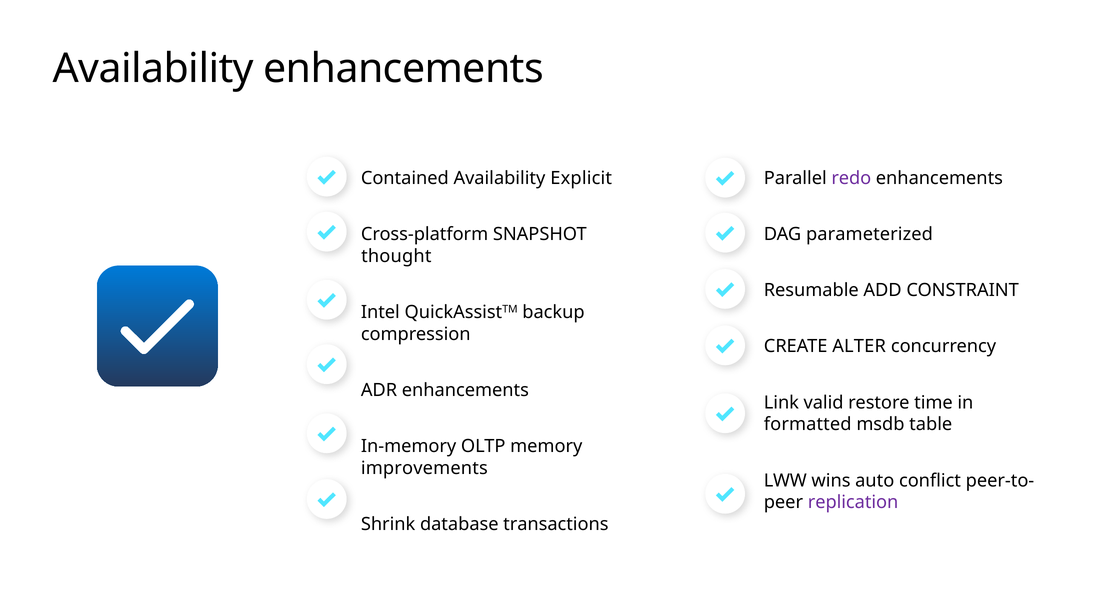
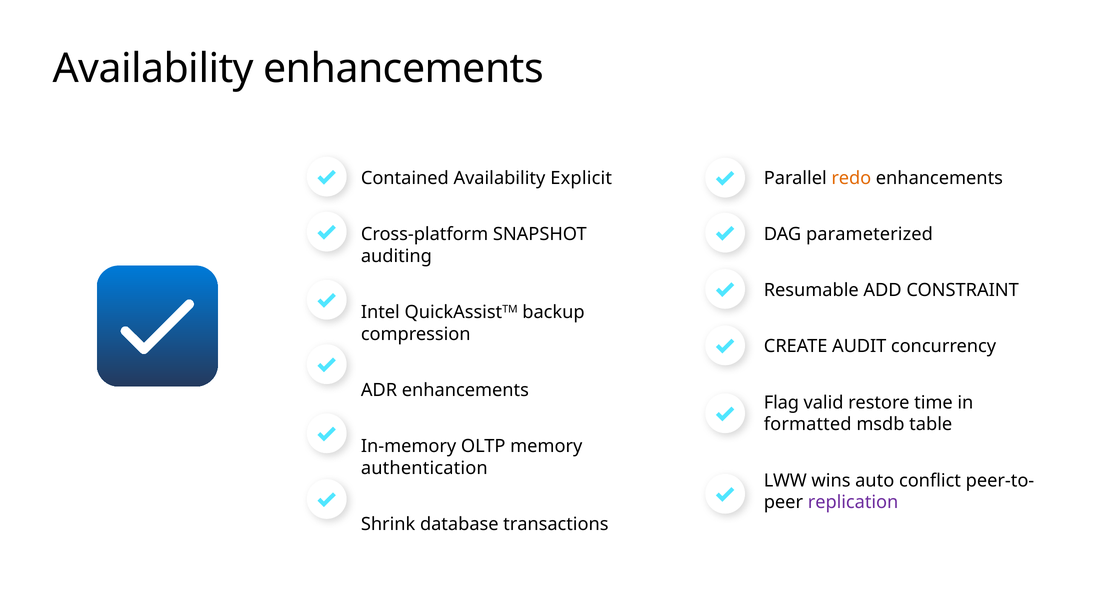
redo colour: purple -> orange
thought: thought -> auditing
ALTER: ALTER -> AUDIT
Link: Link -> Flag
improvements: improvements -> authentication
